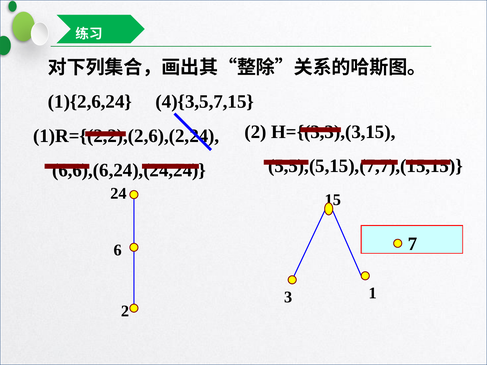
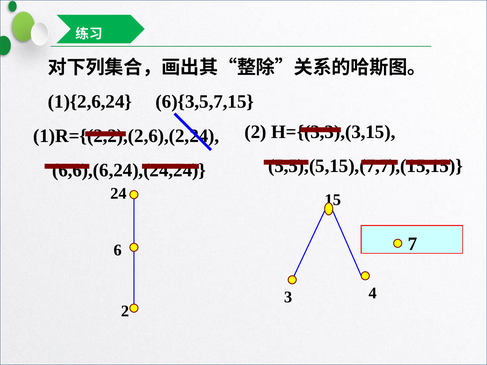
4){3,5,7,15: 4){3,5,7,15 -> 6){3,5,7,15
1: 1 -> 4
